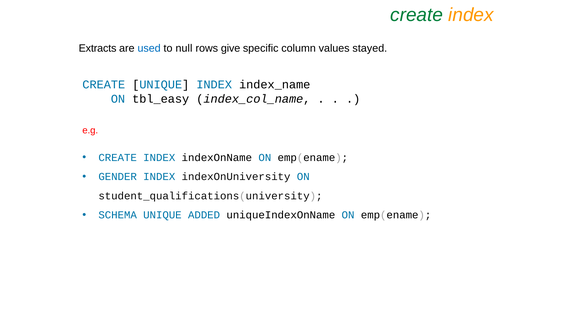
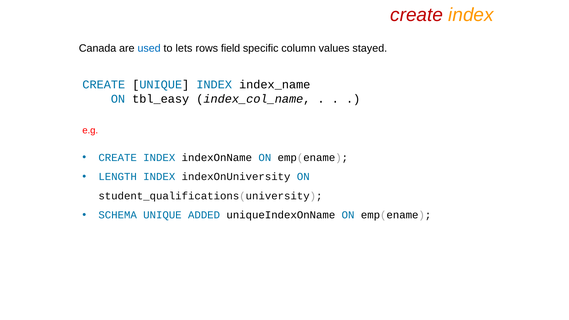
create at (417, 15) colour: green -> red
Extracts: Extracts -> Canada
null: null -> lets
give: give -> field
GENDER: GENDER -> LENGTH
